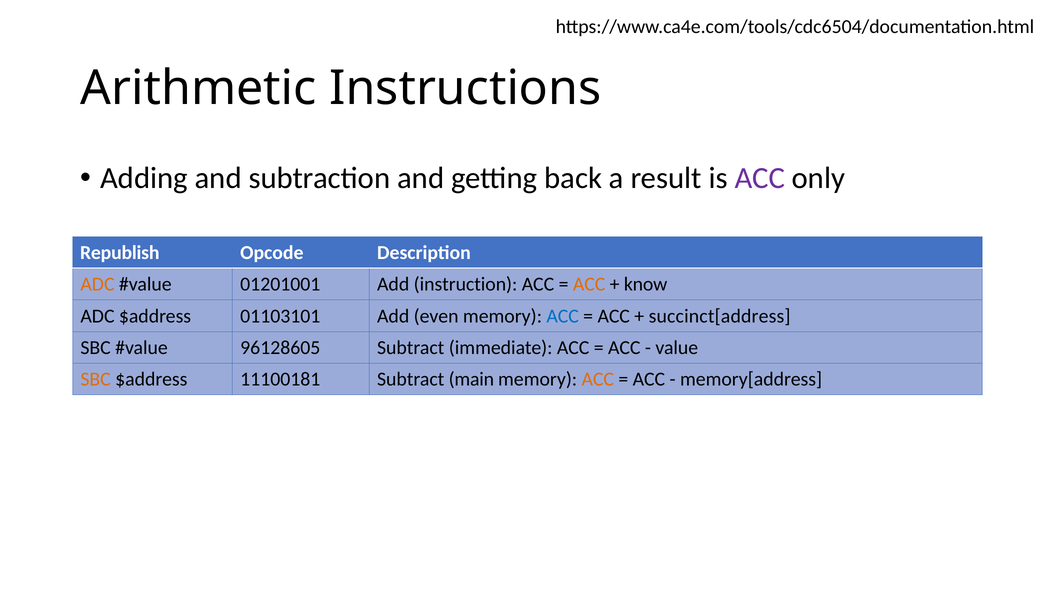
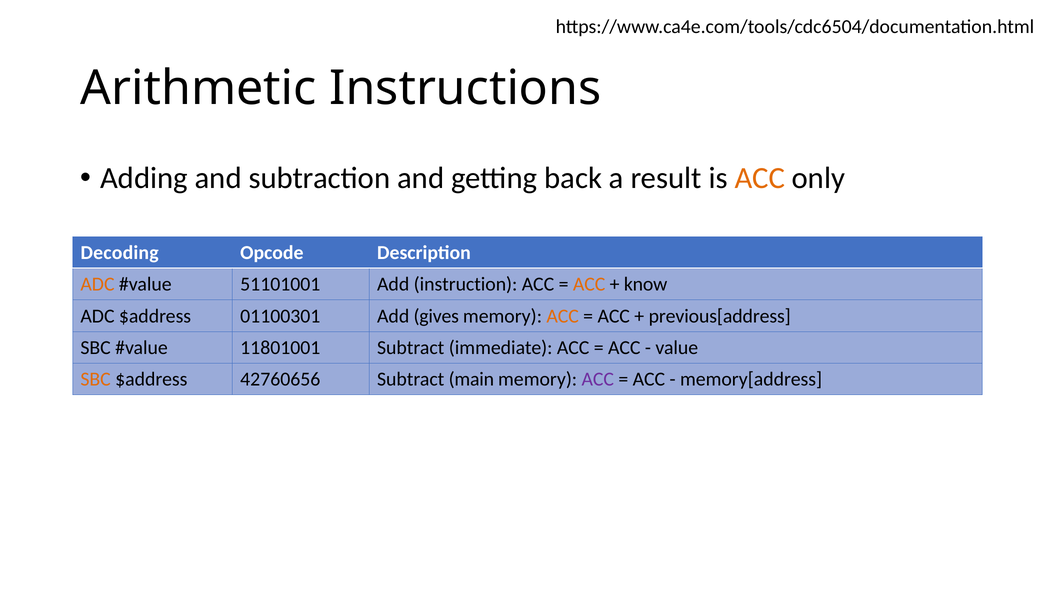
ACC at (760, 178) colour: purple -> orange
Republish: Republish -> Decoding
01201001: 01201001 -> 51101001
01103101: 01103101 -> 01100301
even: even -> gives
ACC at (563, 316) colour: blue -> orange
succinct[address: succinct[address -> previous[address
96128605: 96128605 -> 11801001
11100181: 11100181 -> 42760656
ACC at (598, 380) colour: orange -> purple
